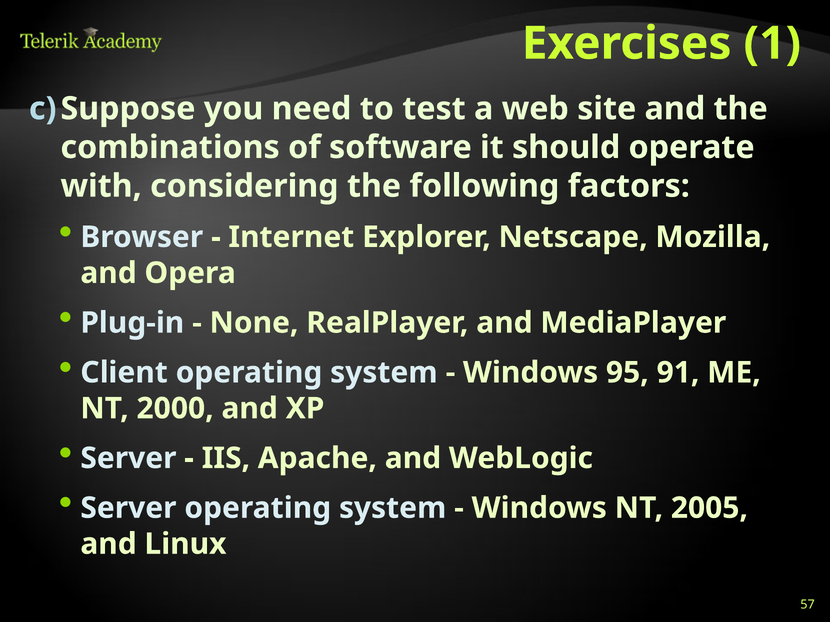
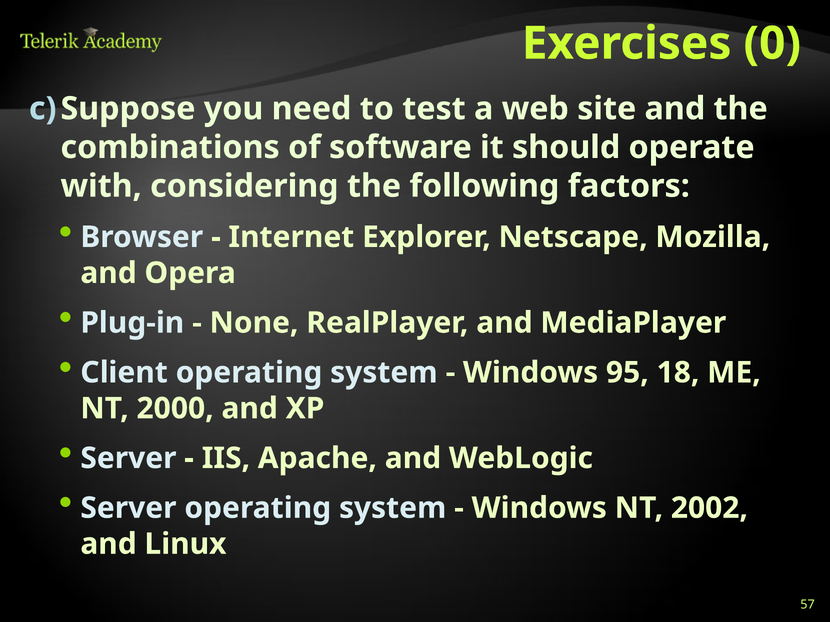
1: 1 -> 0
91: 91 -> 18
2005: 2005 -> 2002
